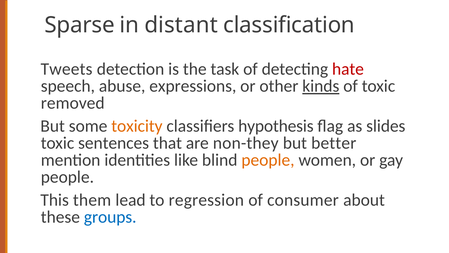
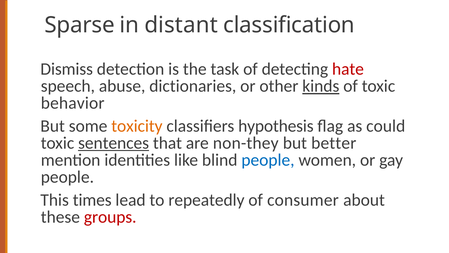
Tweets: Tweets -> Dismiss
expressions: expressions -> dictionaries
removed: removed -> behavior
slides: slides -> could
sentences underline: none -> present
people at (268, 160) colour: orange -> blue
them: them -> times
regression: regression -> repeatedly
groups colour: blue -> red
